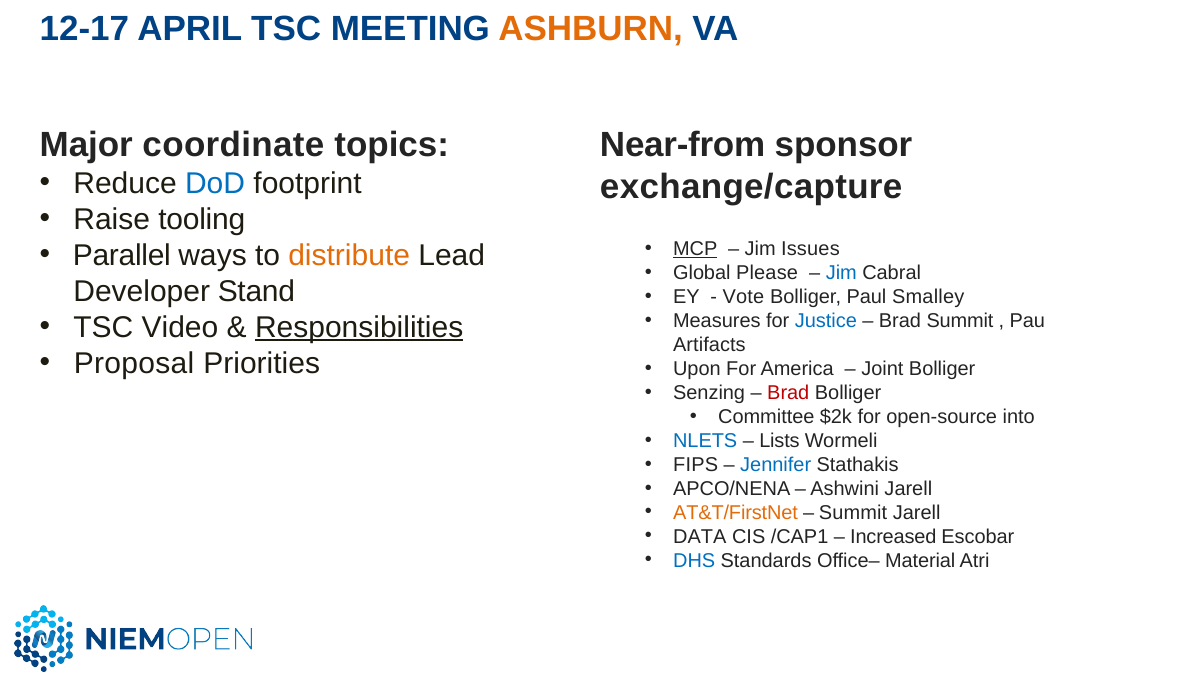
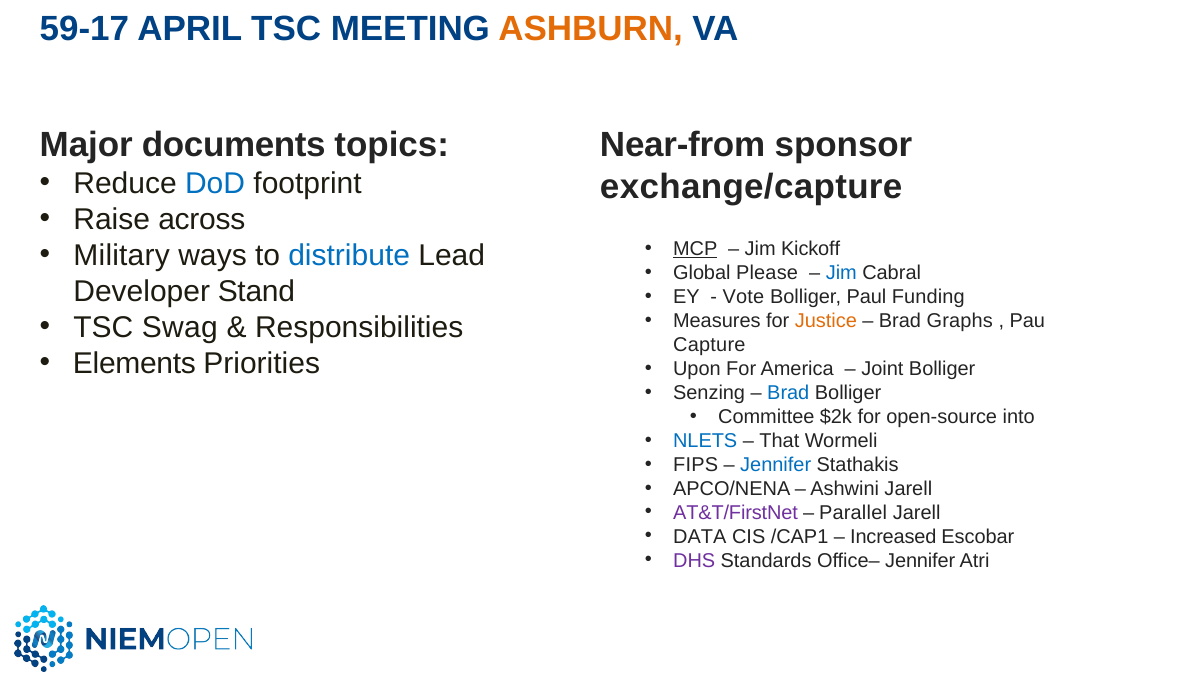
12-17: 12-17 -> 59-17
coordinate: coordinate -> documents
tooling: tooling -> across
Issues: Issues -> Kickoff
Parallel: Parallel -> Military
distribute colour: orange -> blue
Smalley: Smalley -> Funding
Justice colour: blue -> orange
Brad Summit: Summit -> Graphs
Video: Video -> Swag
Responsibilities underline: present -> none
Artifacts: Artifacts -> Capture
Proposal: Proposal -> Elements
Brad at (788, 393) colour: red -> blue
Lists: Lists -> That
AT&T/FirstNet colour: orange -> purple
Summit at (853, 513): Summit -> Parallel
DHS colour: blue -> purple
Office– Material: Material -> Jennifer
